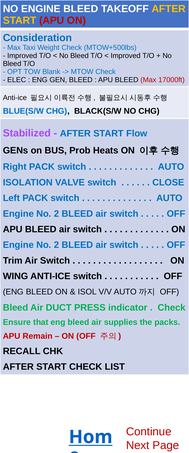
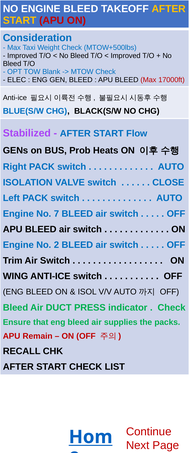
2 at (56, 213): 2 -> 7
